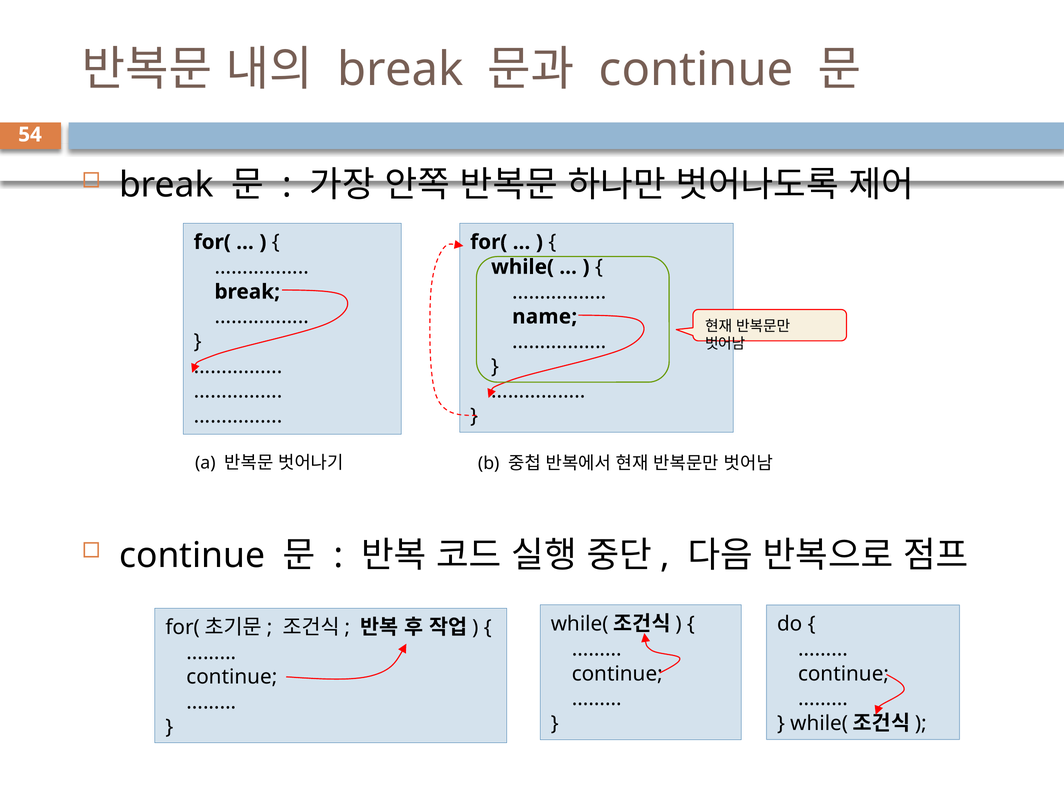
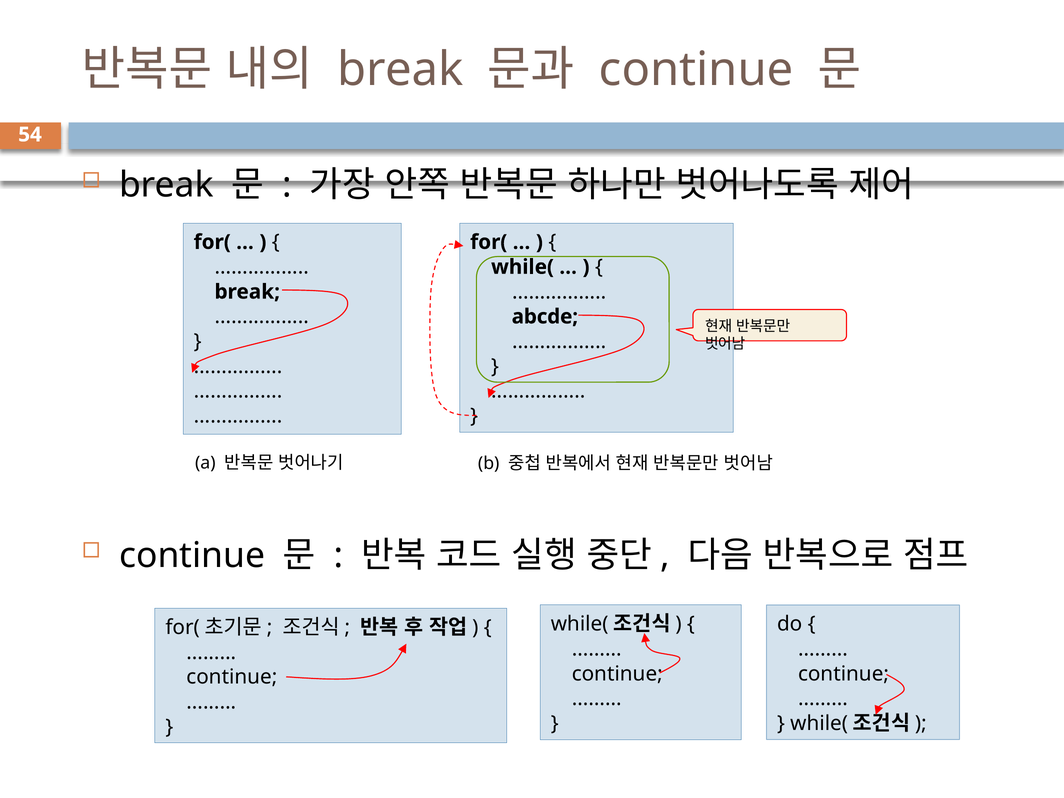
name: name -> abcde
